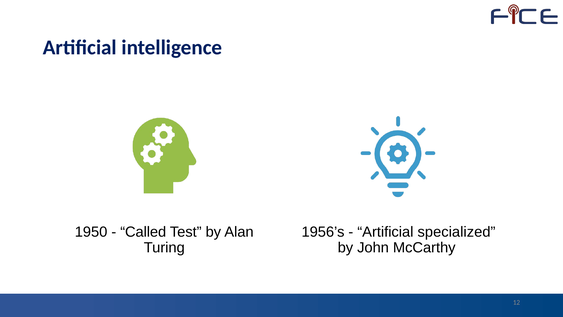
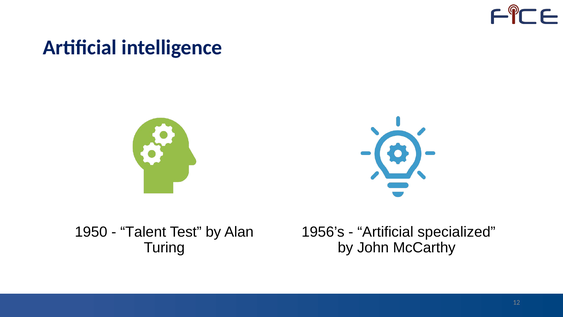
Called: Called -> Talent
